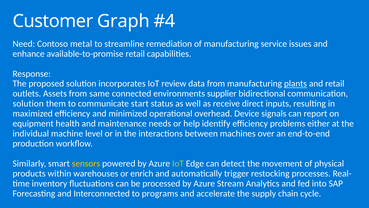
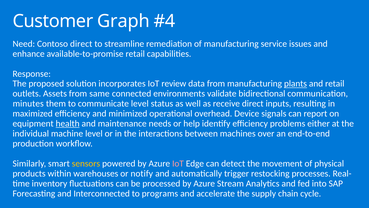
Contoso metal: metal -> direct
supplier: supplier -> validate
solution at (28, 103): solution -> minutes
communicate start: start -> level
health underline: none -> present
IoT at (178, 163) colour: light green -> pink
enrich: enrich -> notify
